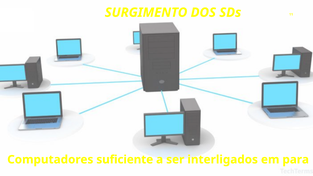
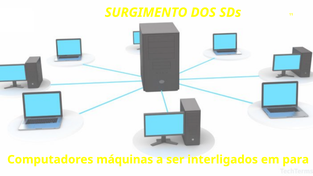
suficiente: suficiente -> máquinas
